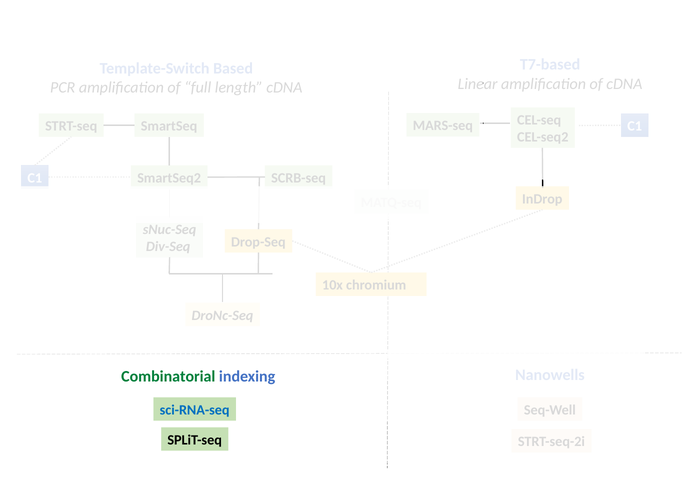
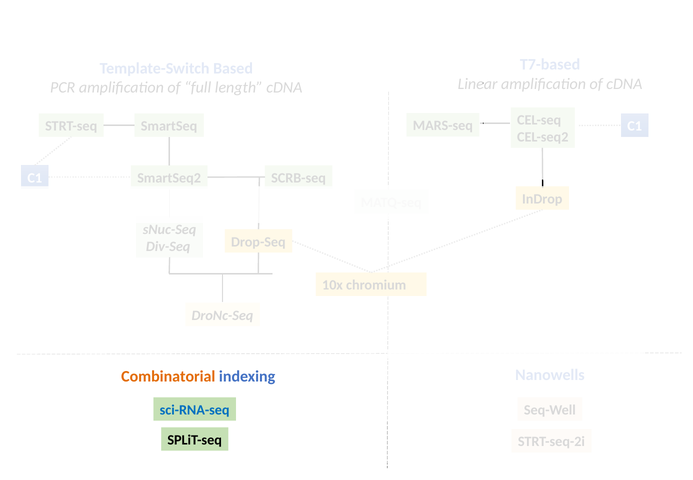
Combinatorial colour: green -> orange
